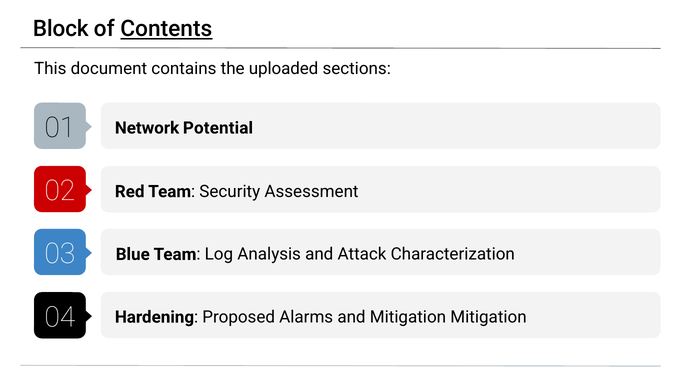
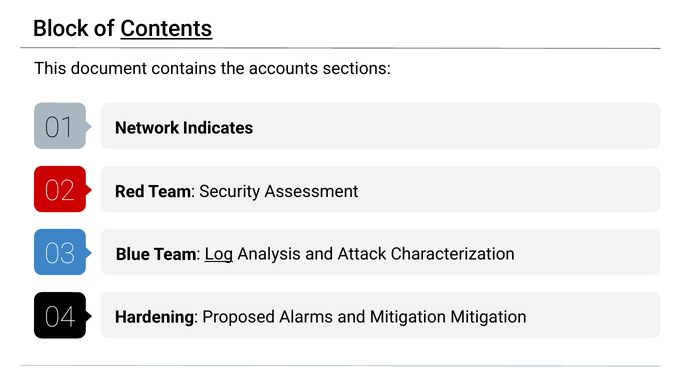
uploaded: uploaded -> accounts
Potential: Potential -> Indicates
Log underline: none -> present
